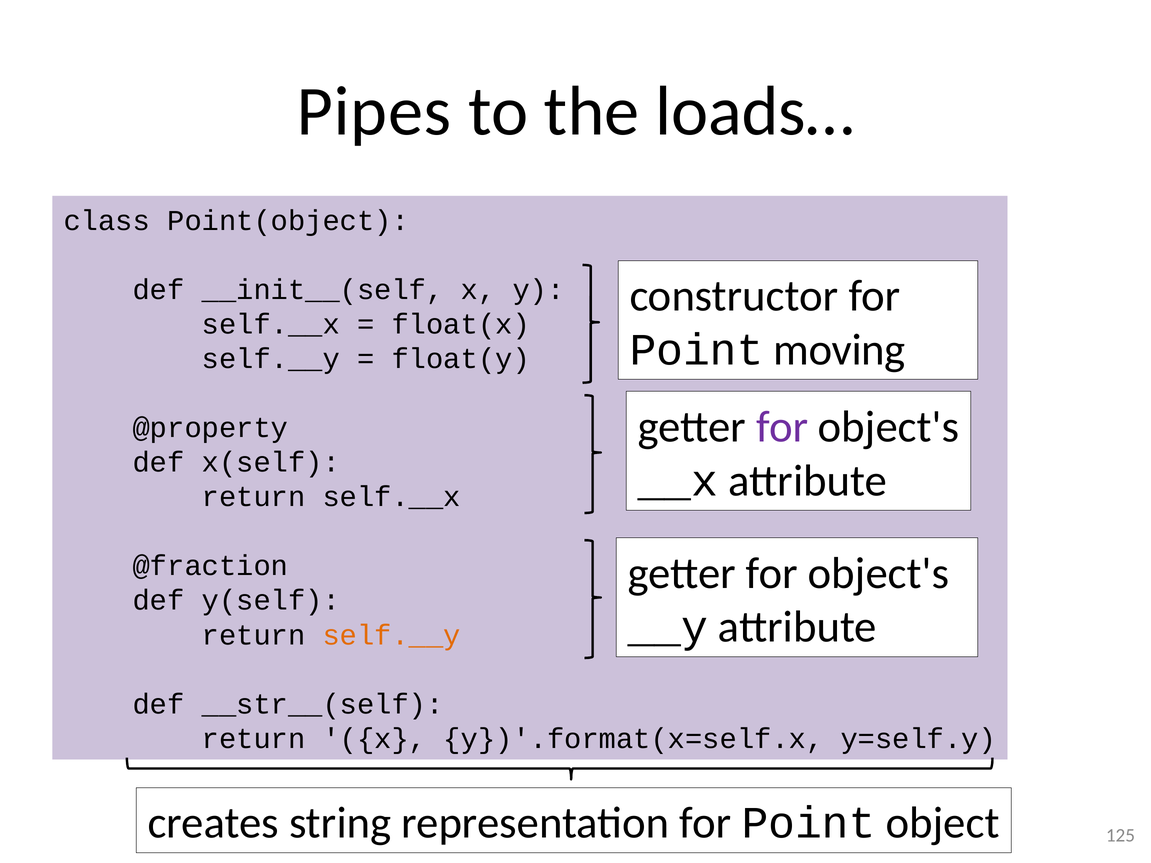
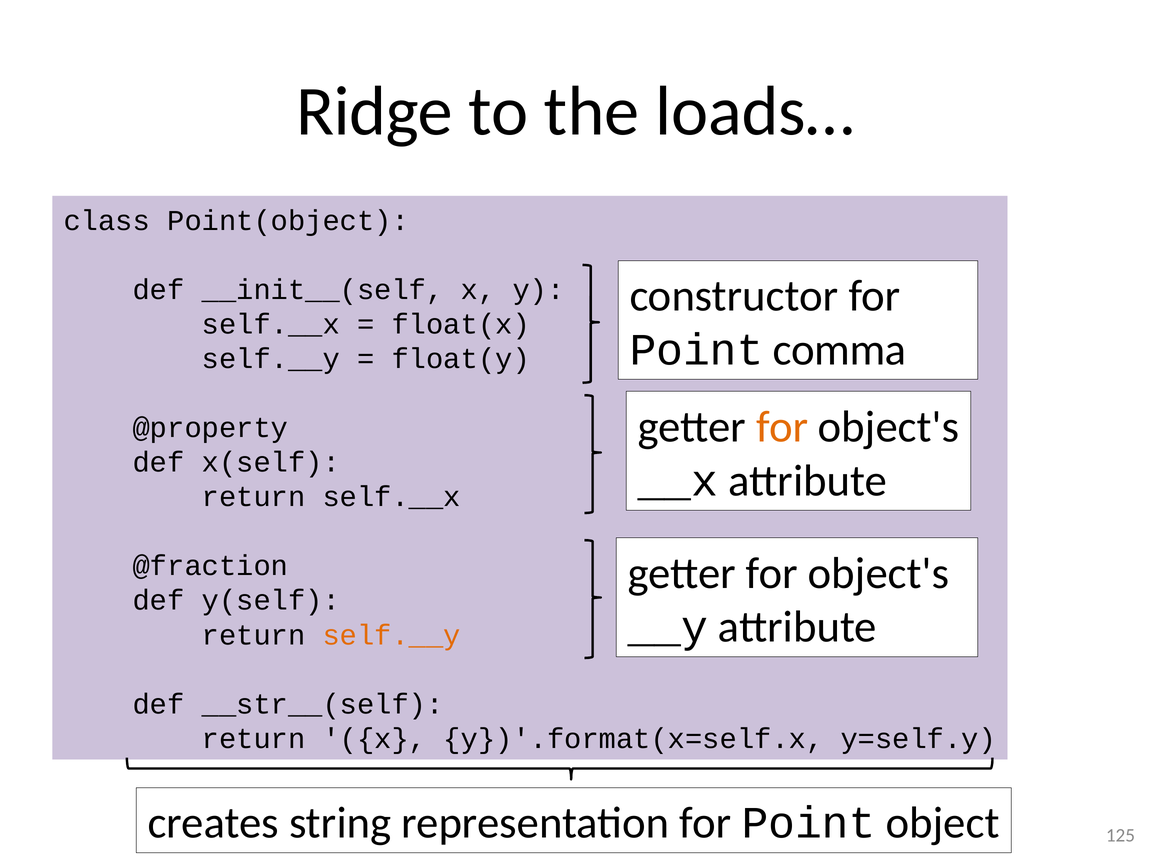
Pipes: Pipes -> Ridge
moving: moving -> comma
for at (782, 427) colour: purple -> orange
